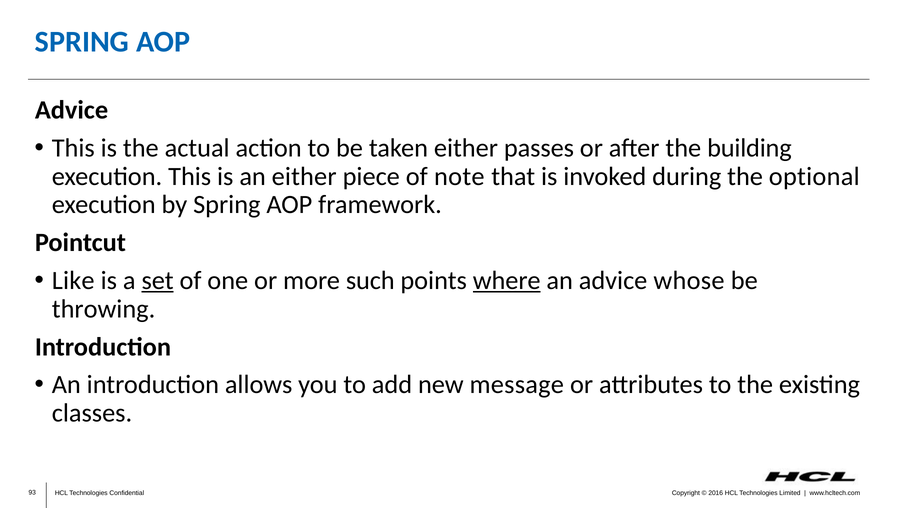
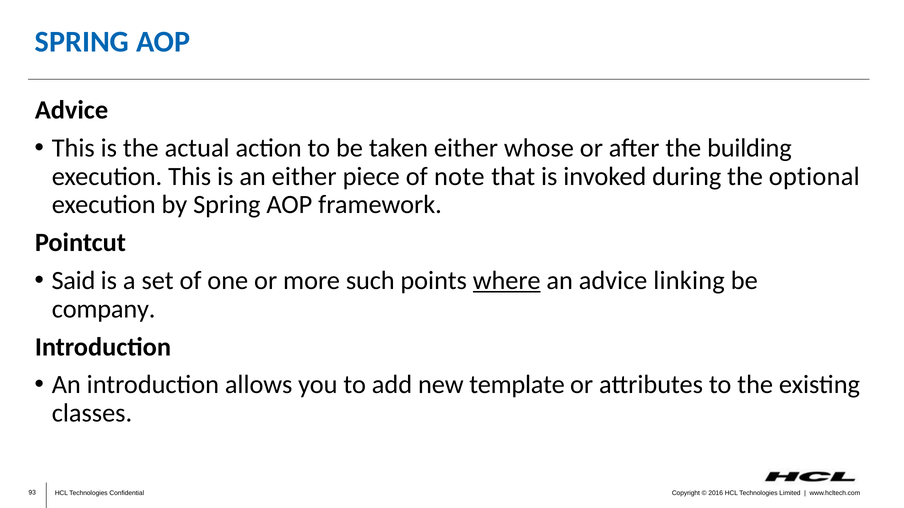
passes: passes -> whose
Like: Like -> Said
set underline: present -> none
whose: whose -> linking
throwing: throwing -> company
message: message -> template
